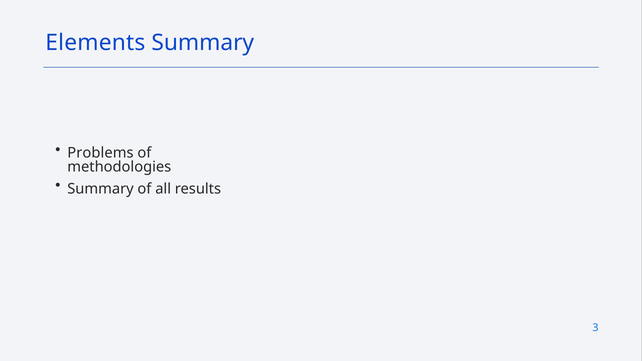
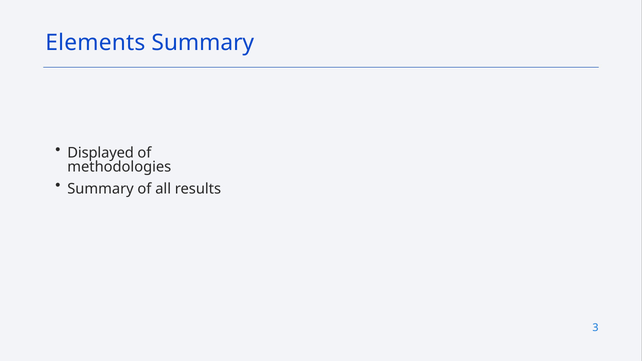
Problems: Problems -> Displayed
